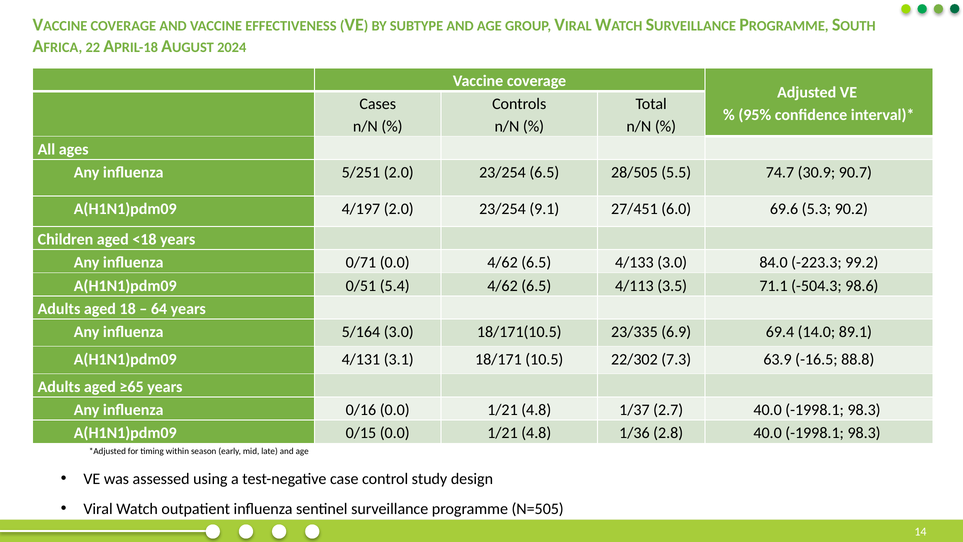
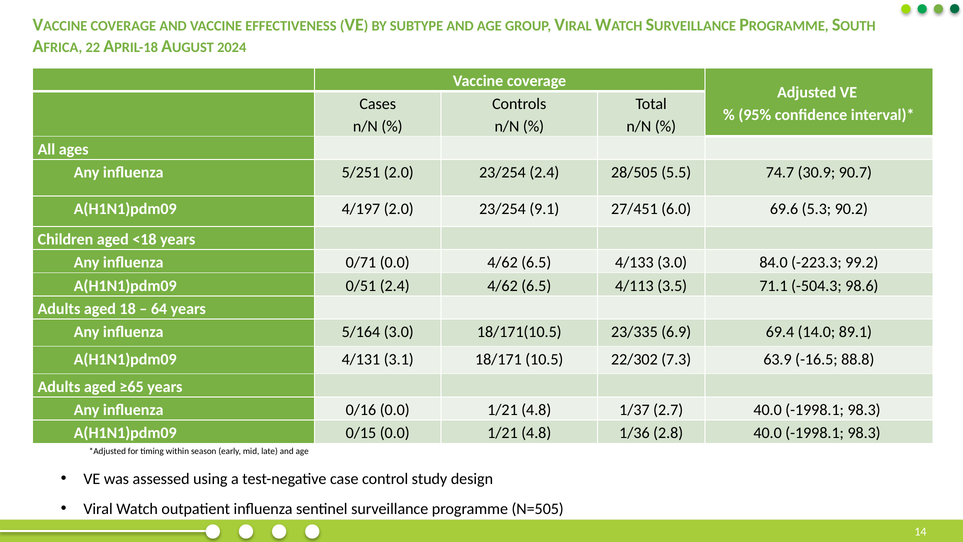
23/254 6.5: 6.5 -> 2.4
0/51 5.4: 5.4 -> 2.4
